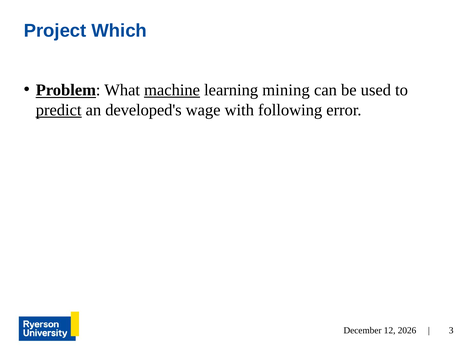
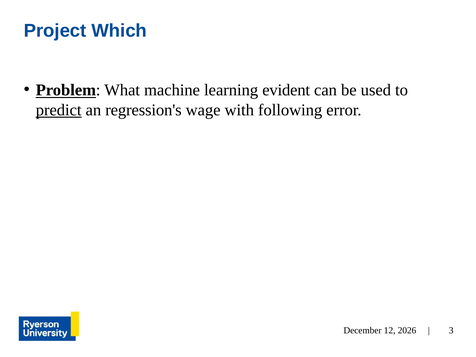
machine underline: present -> none
mining: mining -> evident
developed's: developed's -> regression's
